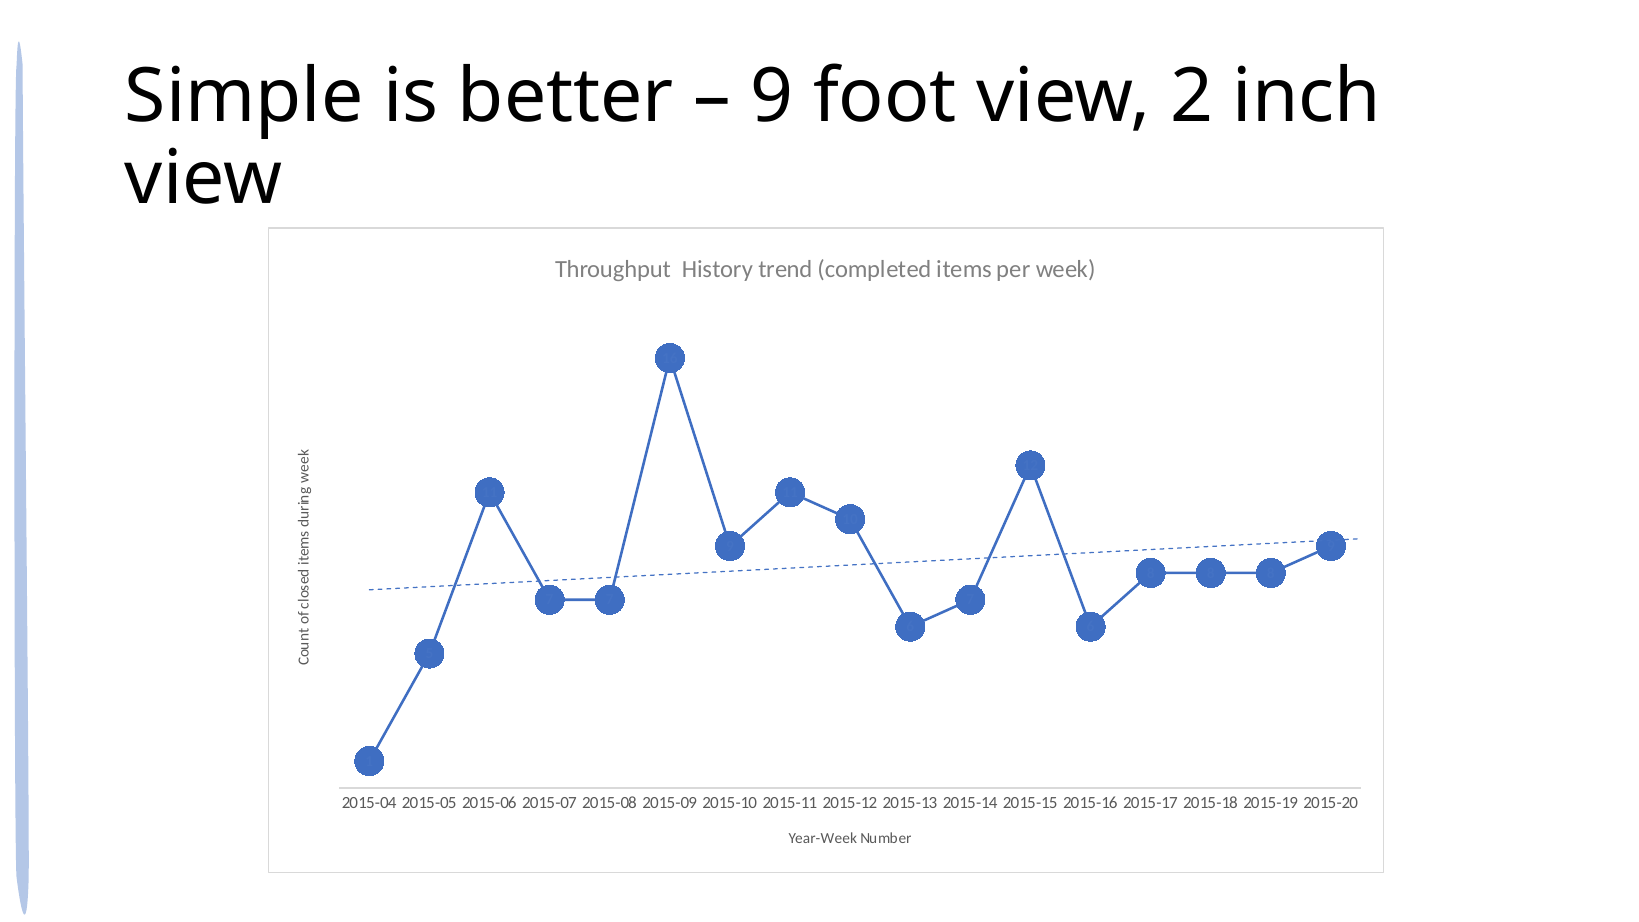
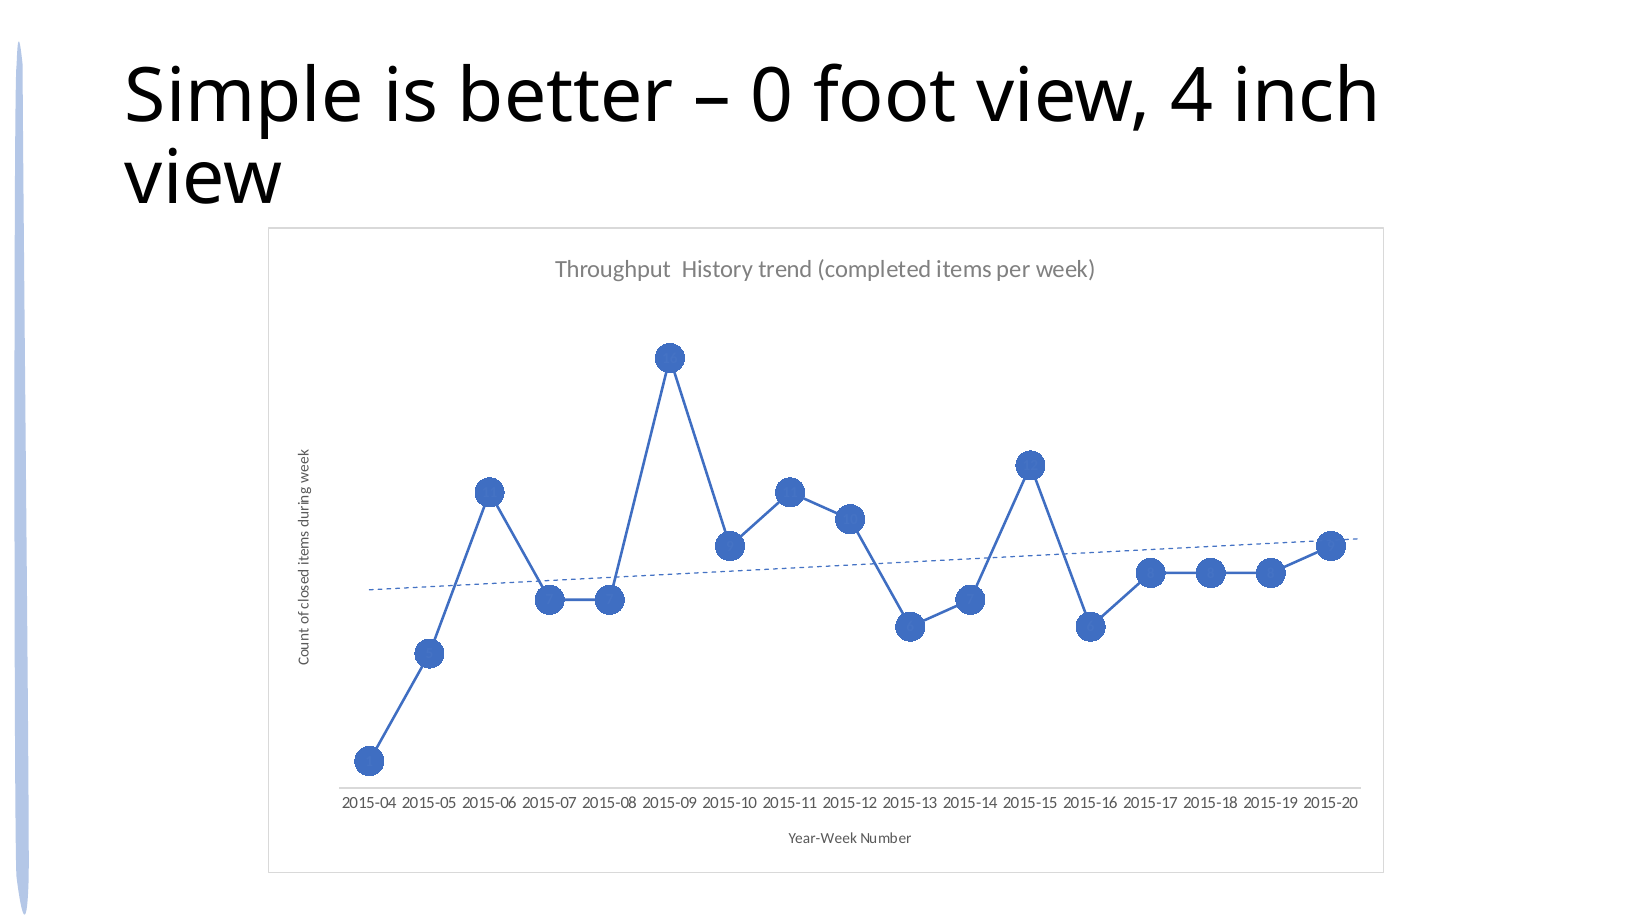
9 at (772, 97): 9 -> 0
2: 2 -> 4
